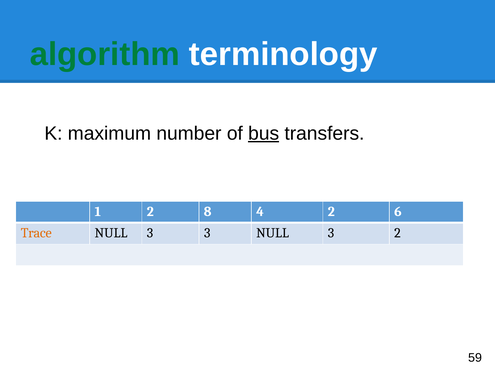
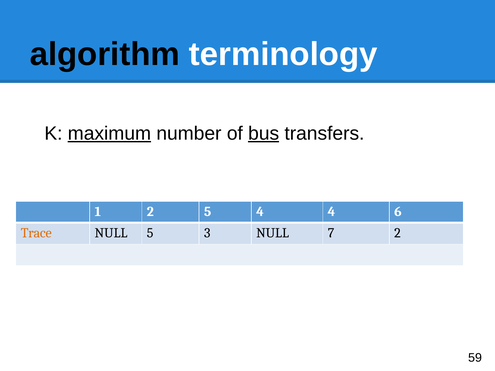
algorithm colour: green -> black
maximum underline: none -> present
2 8: 8 -> 5
4 2: 2 -> 4
3 at (150, 233): 3 -> 5
3 NULL 3: 3 -> 7
